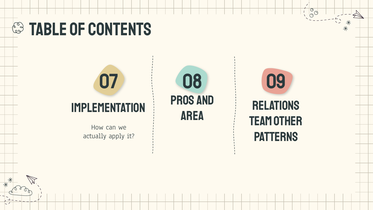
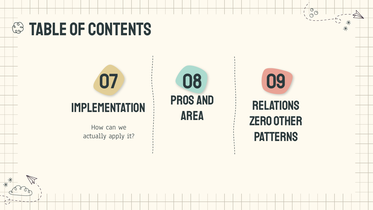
team: team -> zero
